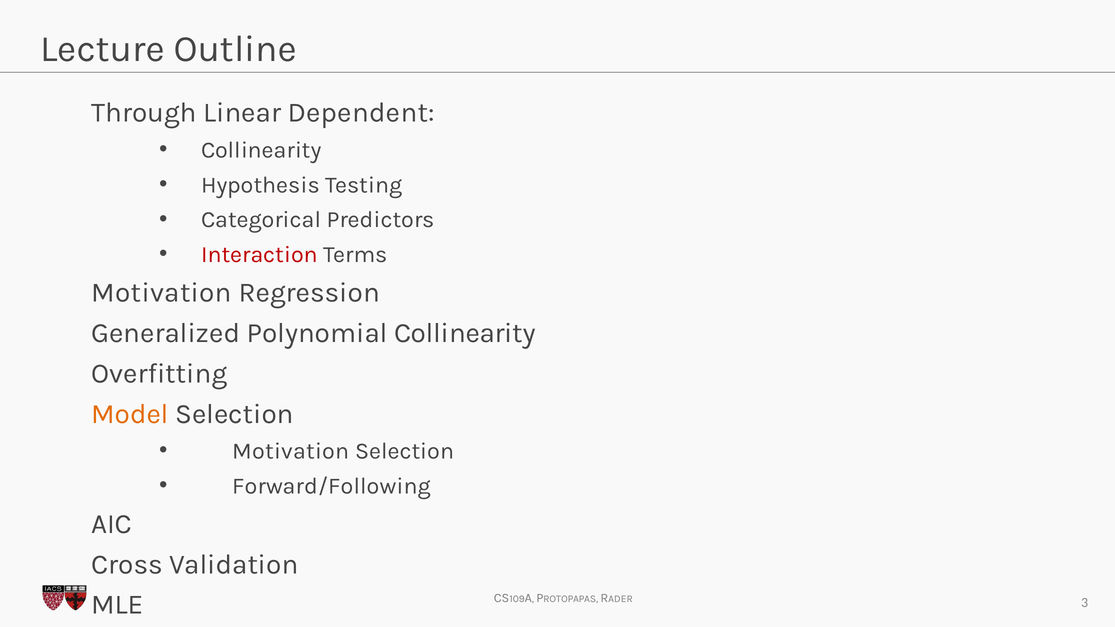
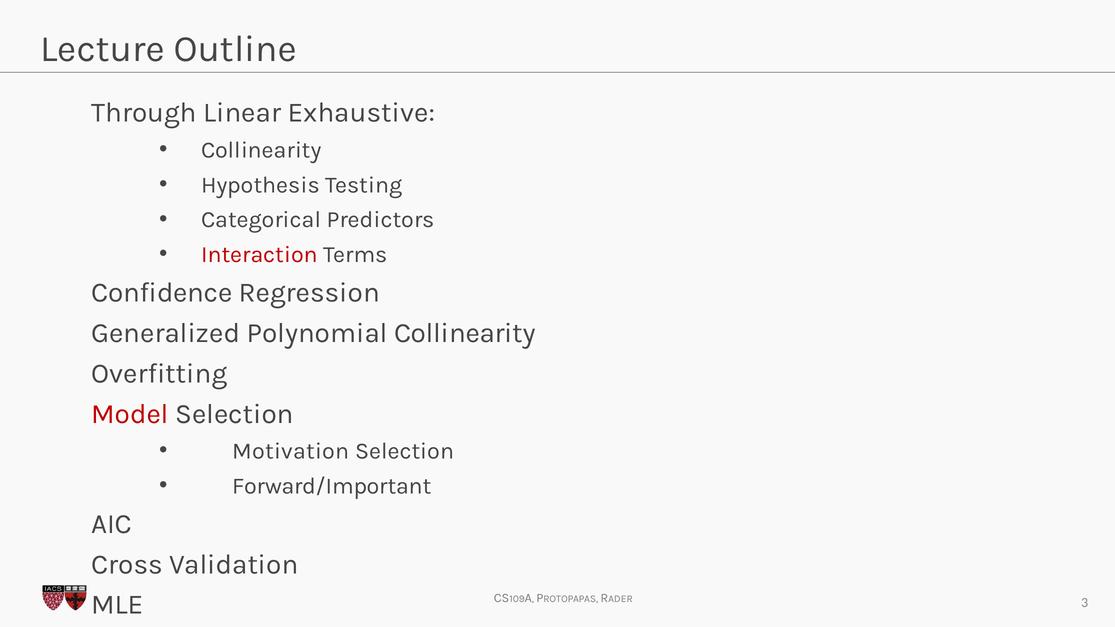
Dependent: Dependent -> Exhaustive
Motivation at (162, 293): Motivation -> Confidence
Model colour: orange -> red
Forward/Following: Forward/Following -> Forward/Important
